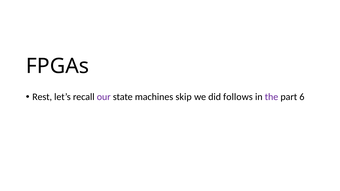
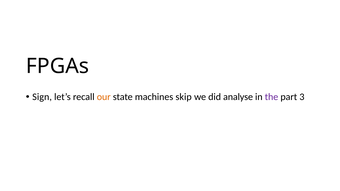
Rest: Rest -> Sign
our colour: purple -> orange
follows: follows -> analyse
6: 6 -> 3
